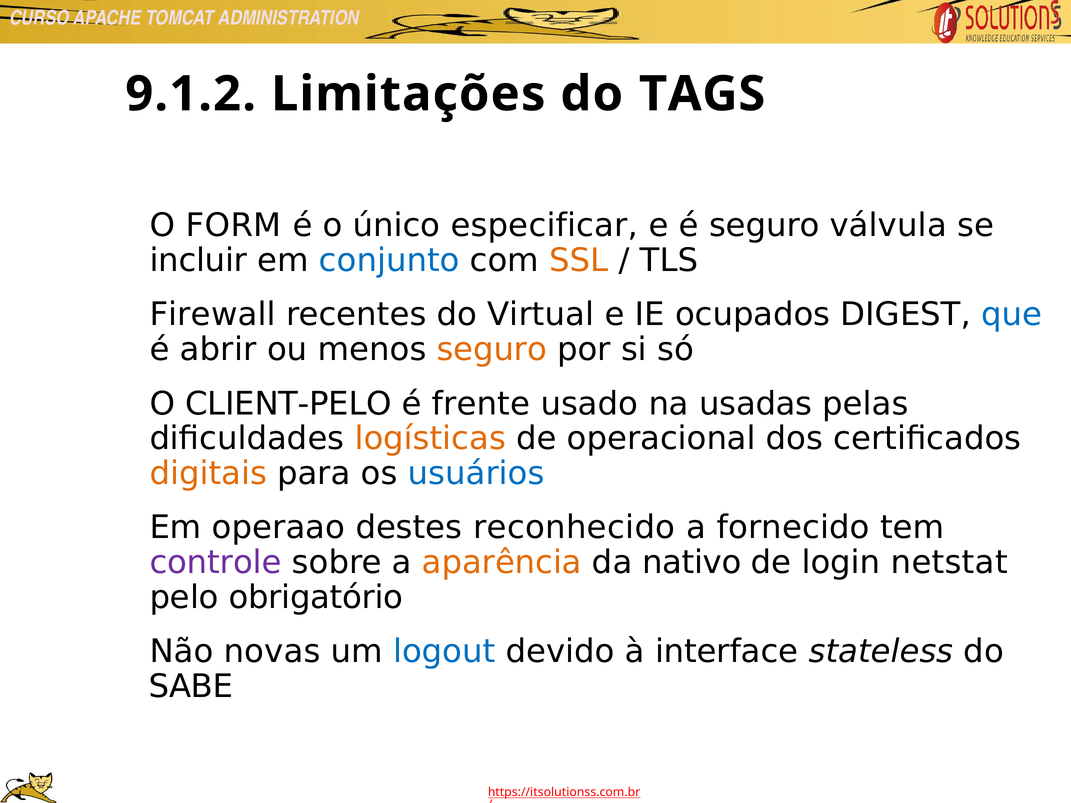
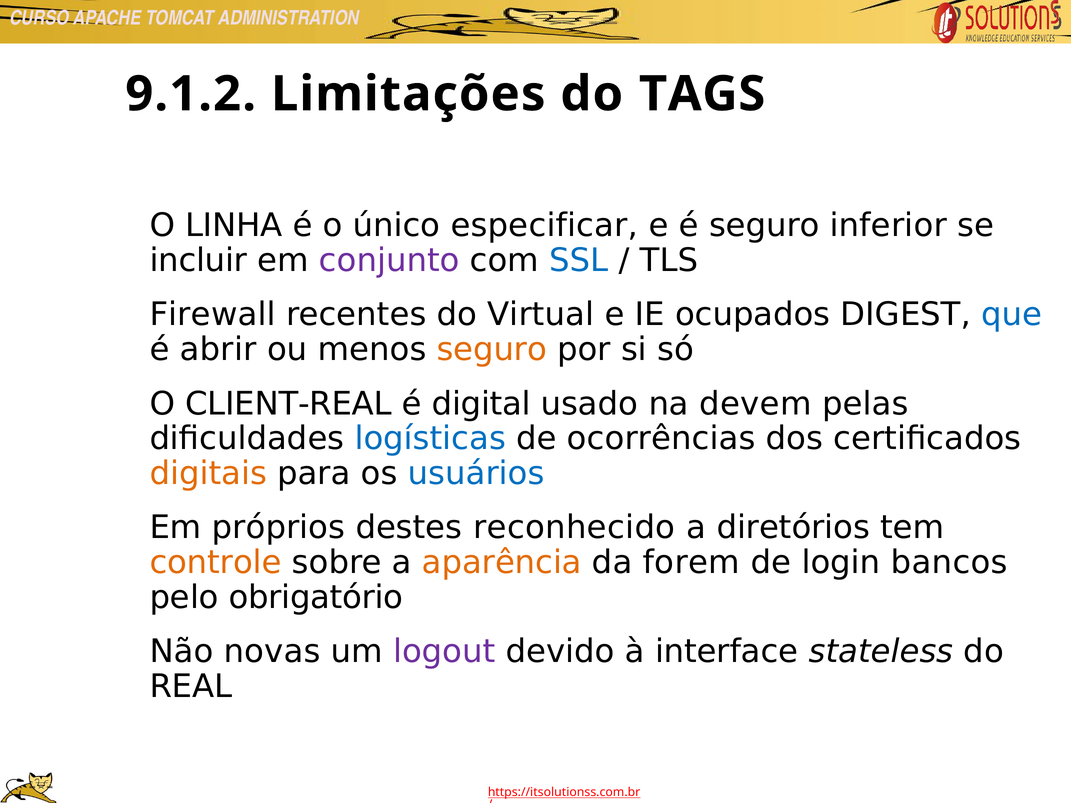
FORM: FORM -> LINHA
válvula: válvula -> inferior
conjunto colour: blue -> purple
SSL colour: orange -> blue
CLIENT-PELO: CLIENT-PELO -> CLIENT-REAL
frente: frente -> digital
usadas: usadas -> devem
logísticas colour: orange -> blue
operacional: operacional -> ocorrências
operaao: operaao -> próprios
fornecido: fornecido -> diretórios
controle colour: purple -> orange
nativo: nativo -> forem
netstat: netstat -> bancos
logout colour: blue -> purple
SABE: SABE -> REAL
